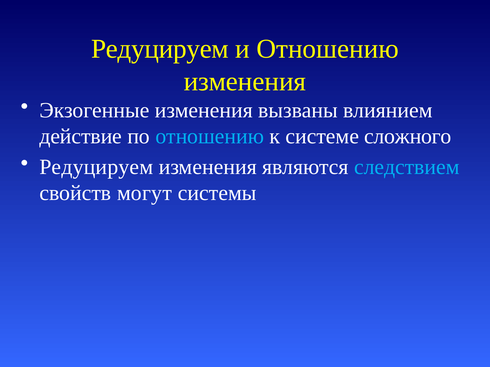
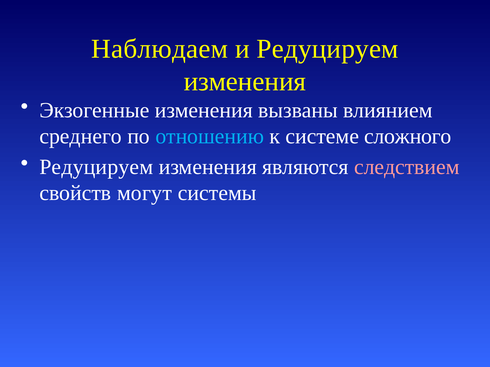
Редуцируем at (160, 49): Редуцируем -> Наблюдаем
и Отношению: Отношению -> Редуцируем
действие: действие -> среднего
следствием colour: light blue -> pink
